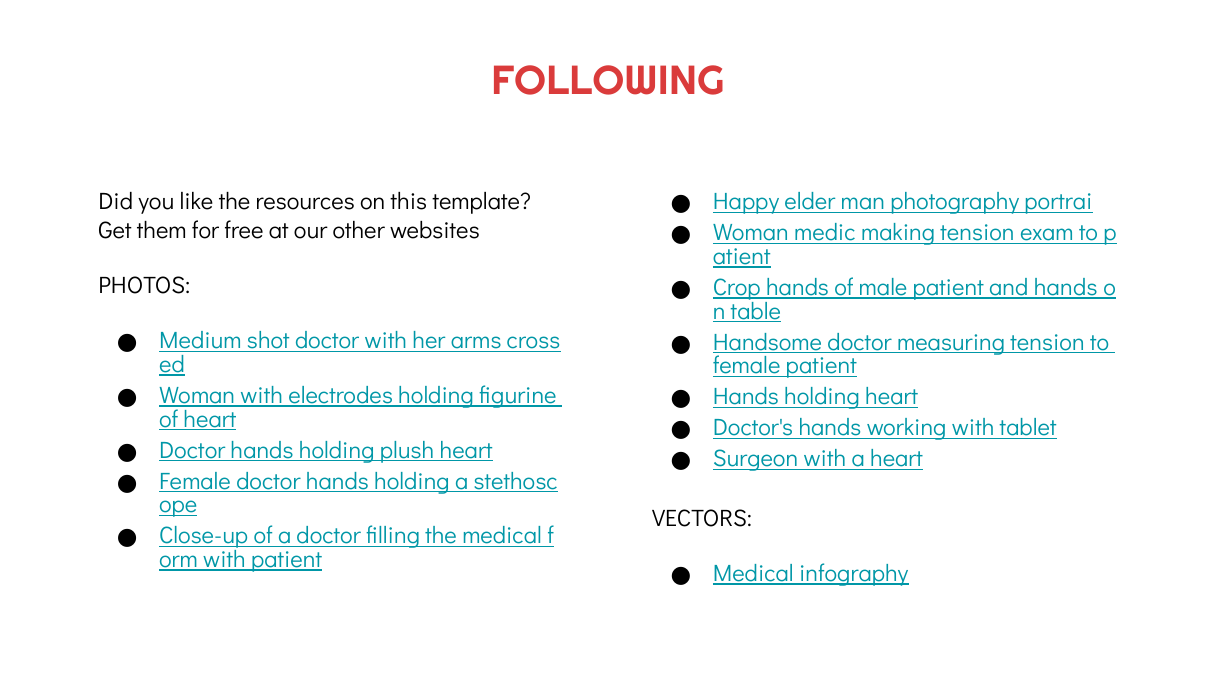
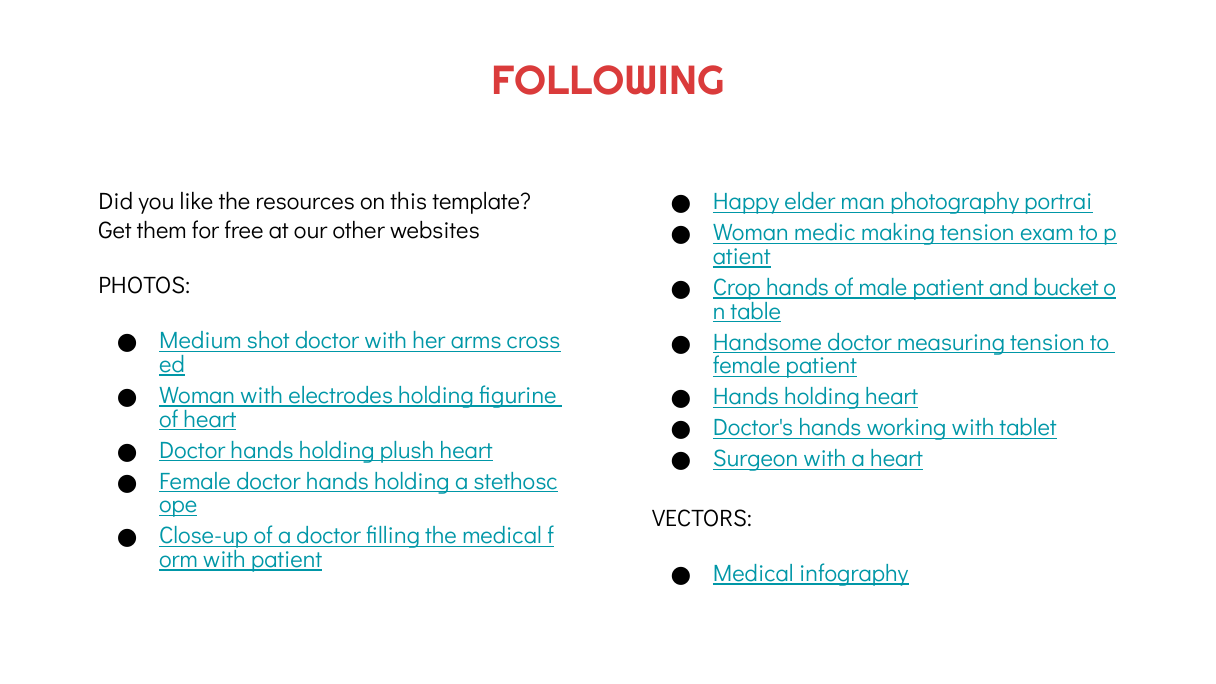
and hands: hands -> bucket
